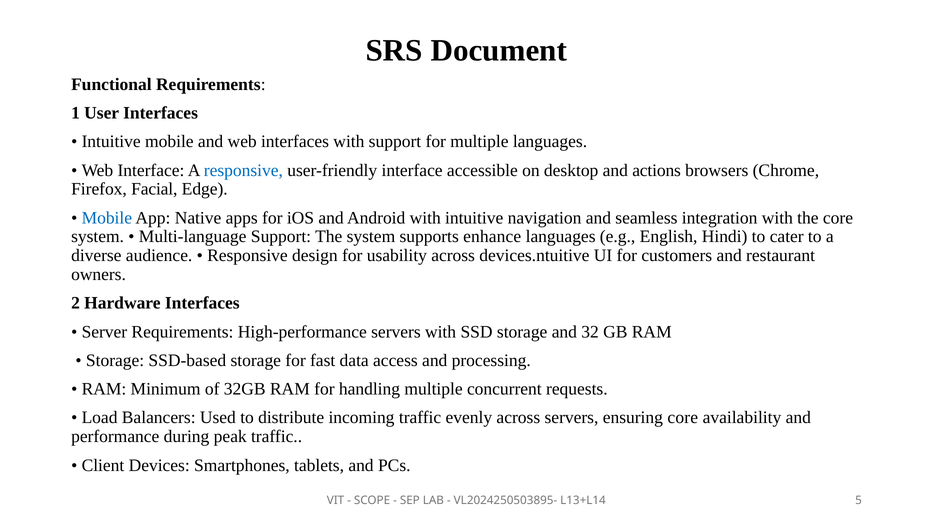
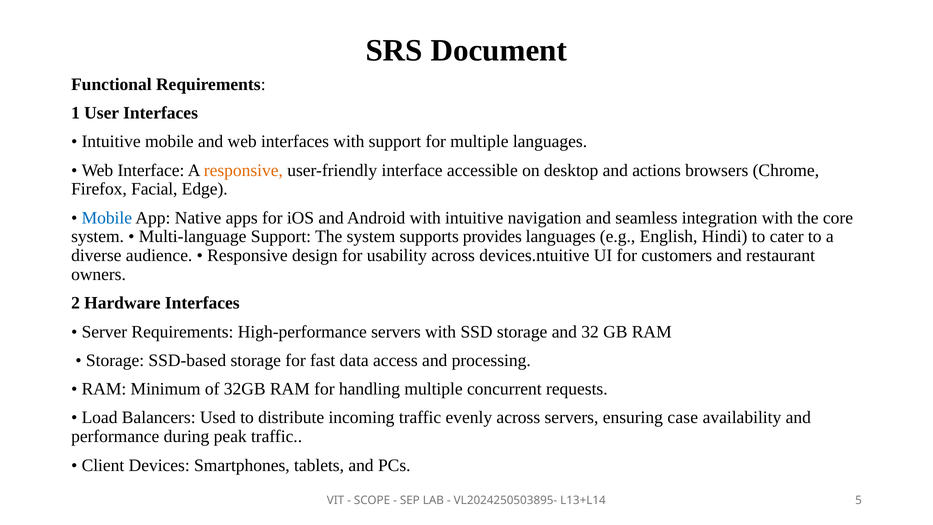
responsive at (243, 170) colour: blue -> orange
enhance: enhance -> provides
ensuring core: core -> case
